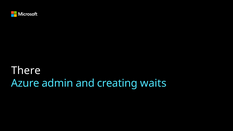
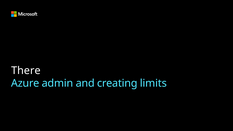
waits: waits -> limits
